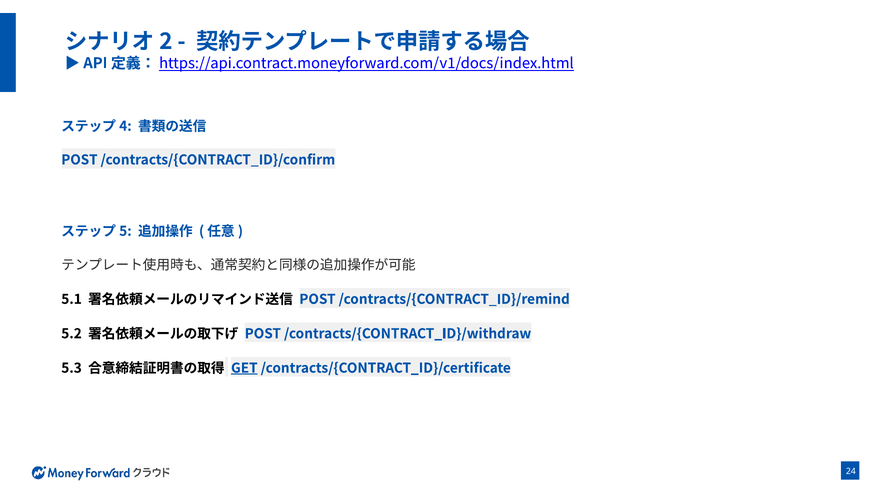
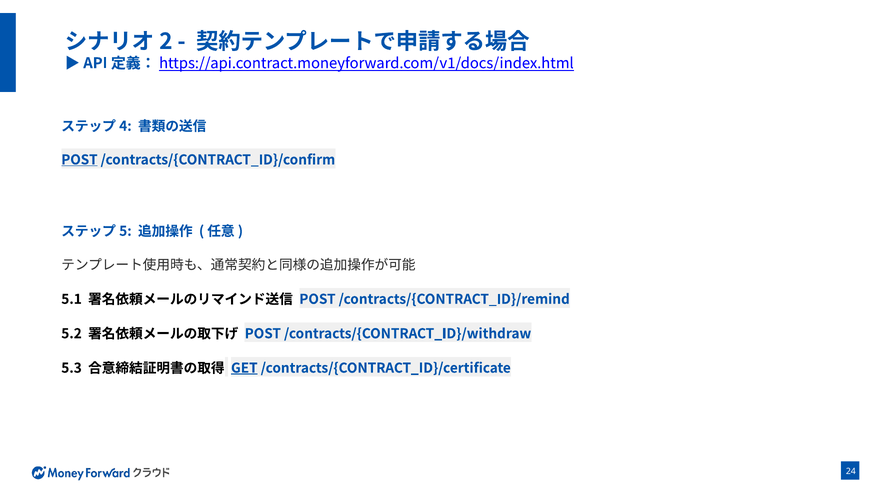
POST at (79, 160) underline: none -> present
